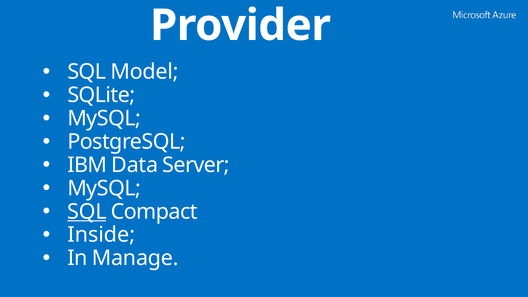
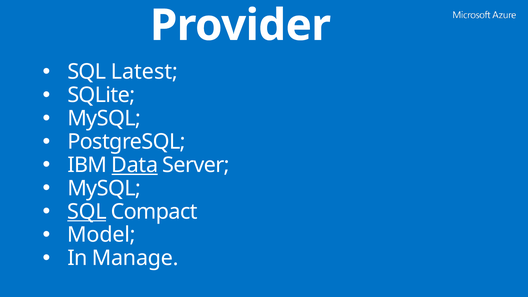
Model: Model -> Latest
Data underline: none -> present
Inside: Inside -> Model
